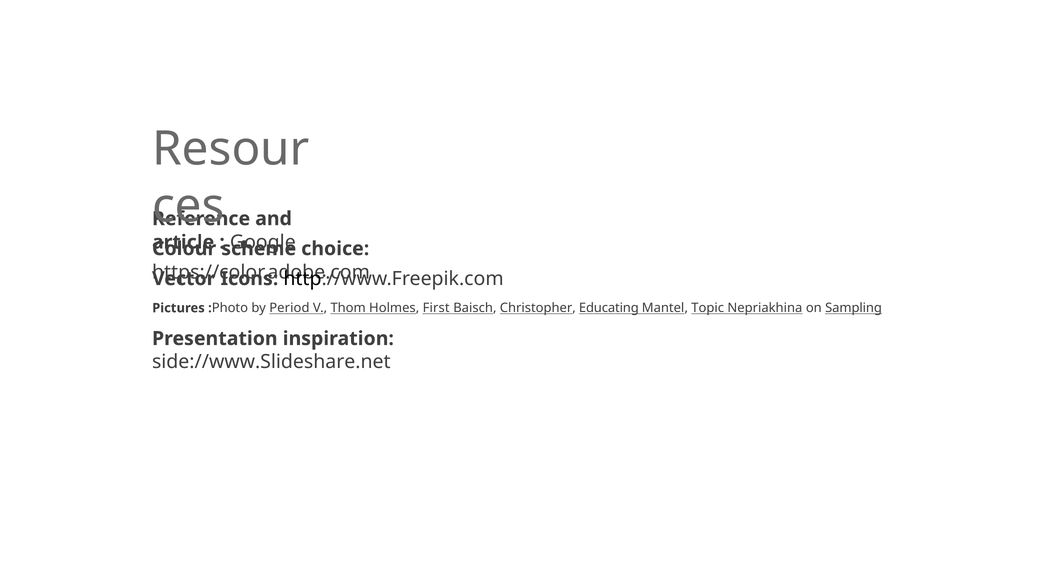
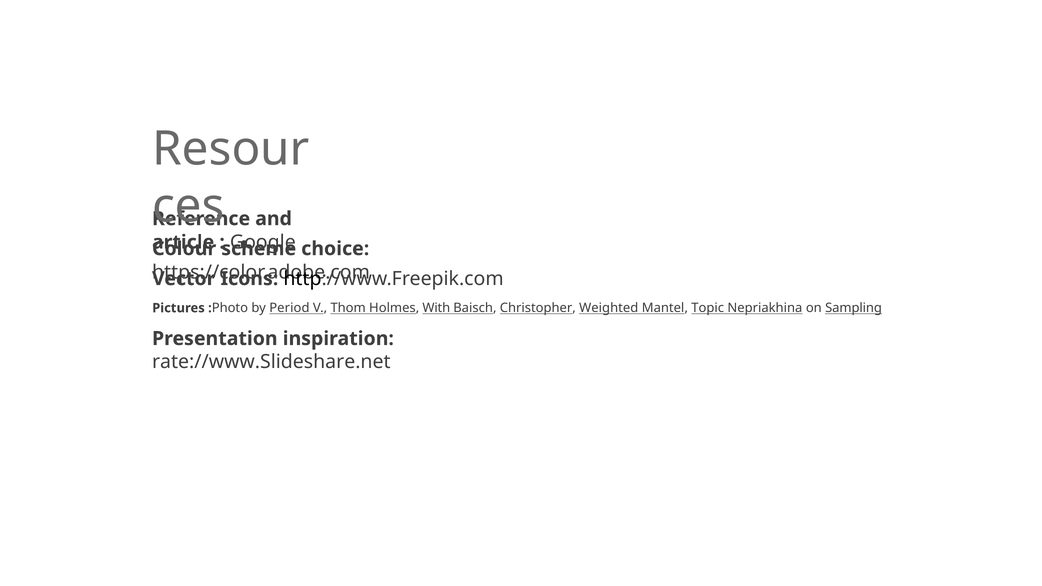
First: First -> With
Educating: Educating -> Weighted
side://www.Slideshare.net: side://www.Slideshare.net -> rate://www.Slideshare.net
